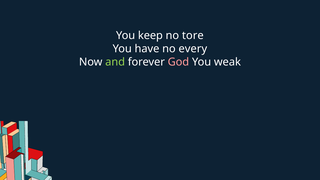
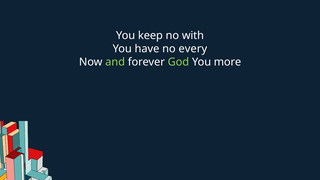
tore: tore -> with
God colour: pink -> light green
weak: weak -> more
